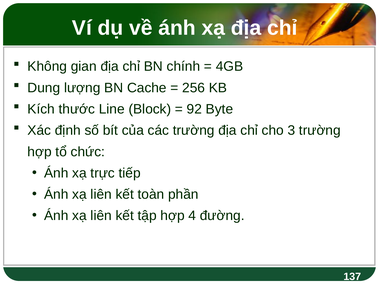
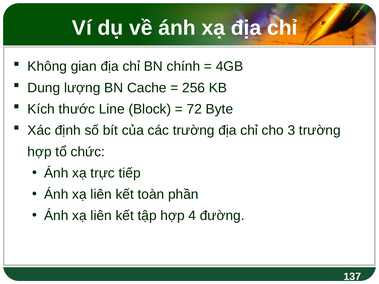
92: 92 -> 72
